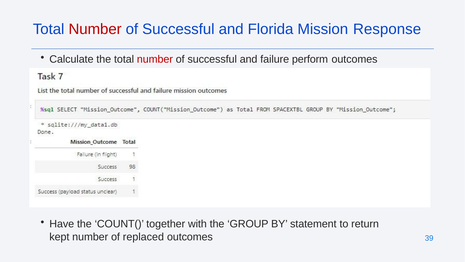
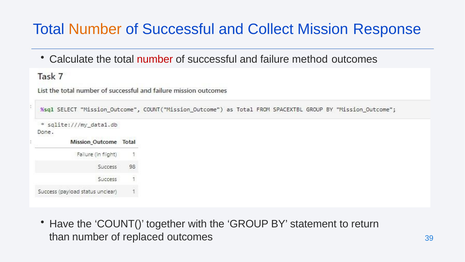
Number at (95, 29) colour: red -> orange
Florida: Florida -> Collect
perform: perform -> method
kept: kept -> than
